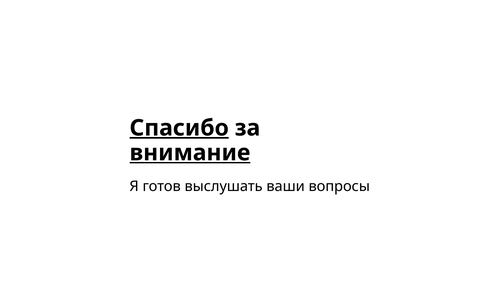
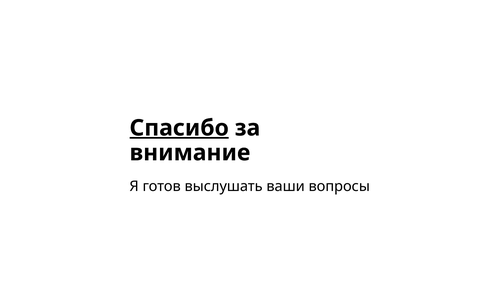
внимание underline: present -> none
